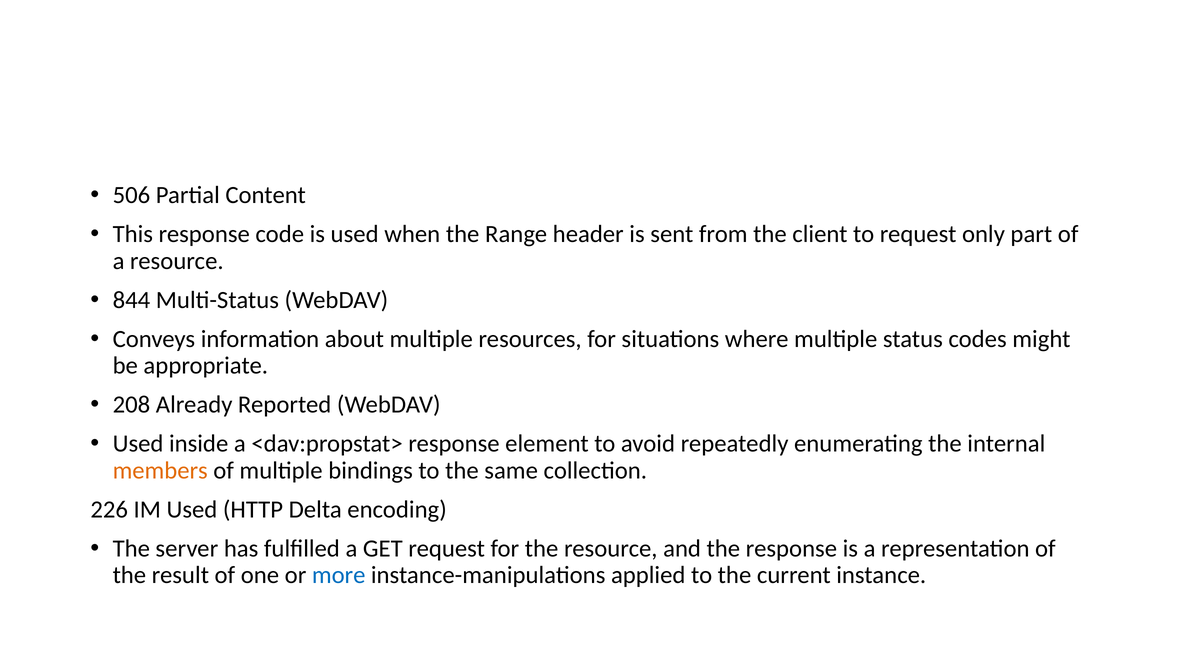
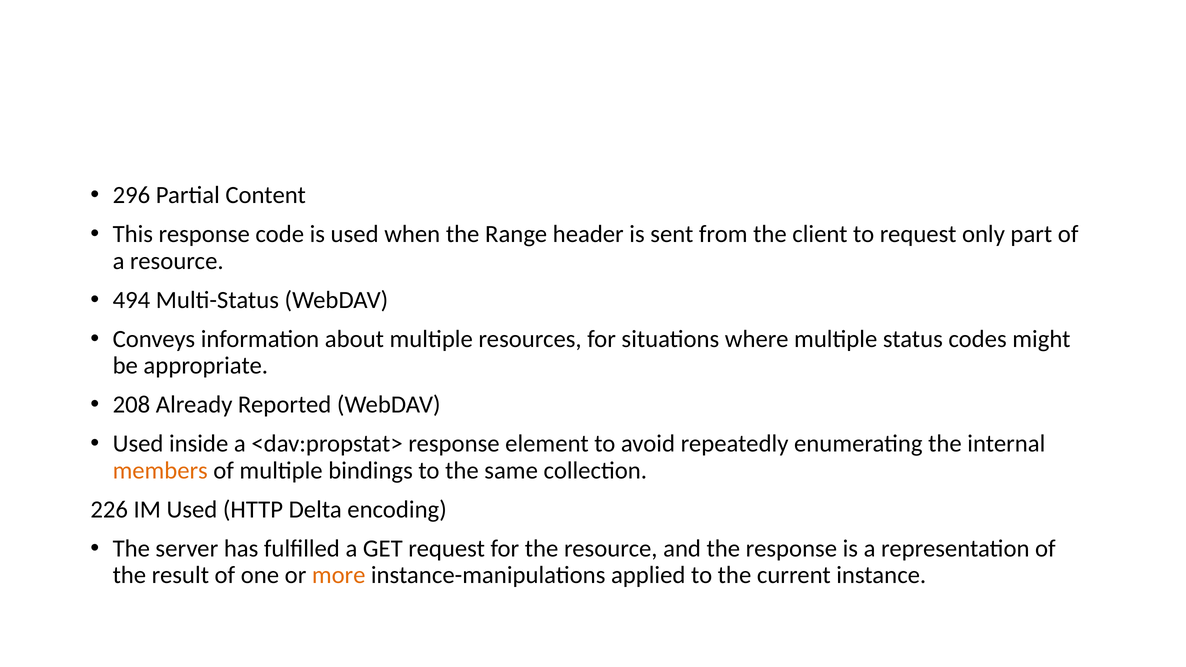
506: 506 -> 296
844: 844 -> 494
more colour: blue -> orange
